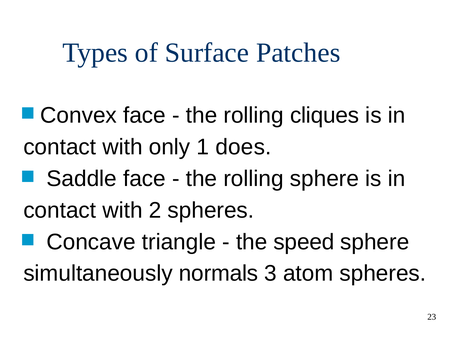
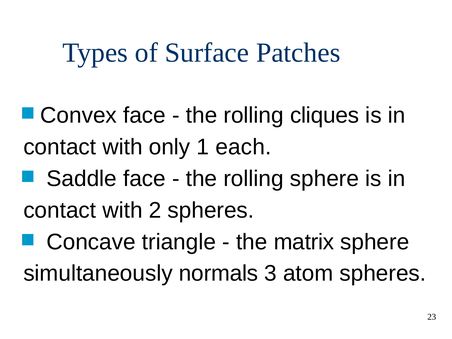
does: does -> each
speed: speed -> matrix
